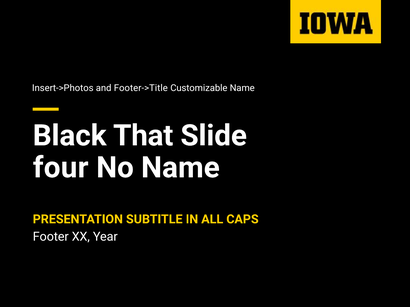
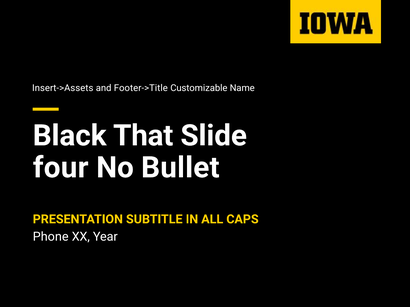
Insert->Photos: Insert->Photos -> Insert->Assets
No Name: Name -> Bullet
Footer: Footer -> Phone
